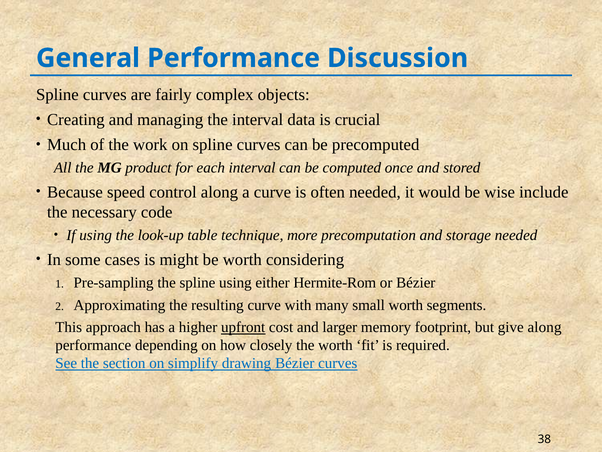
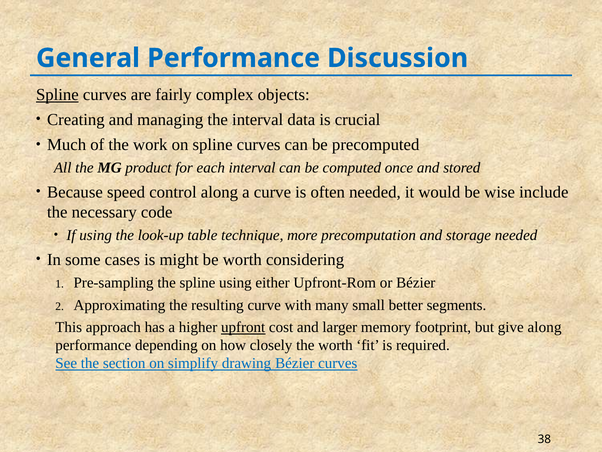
Spline at (57, 94) underline: none -> present
Hermite-Rom: Hermite-Rom -> Upfront-Rom
small worth: worth -> better
